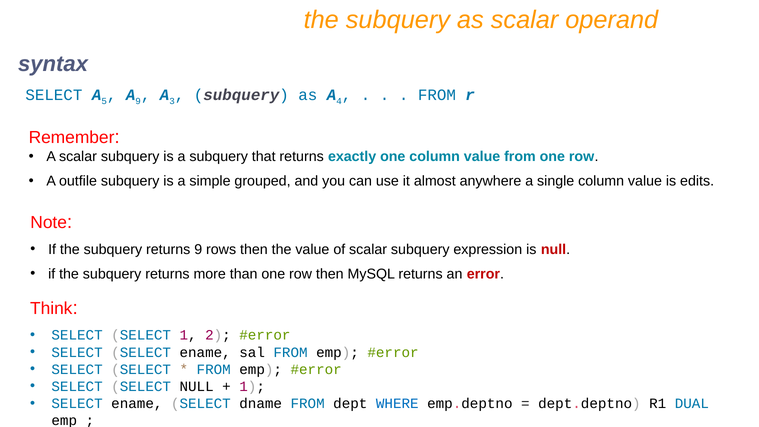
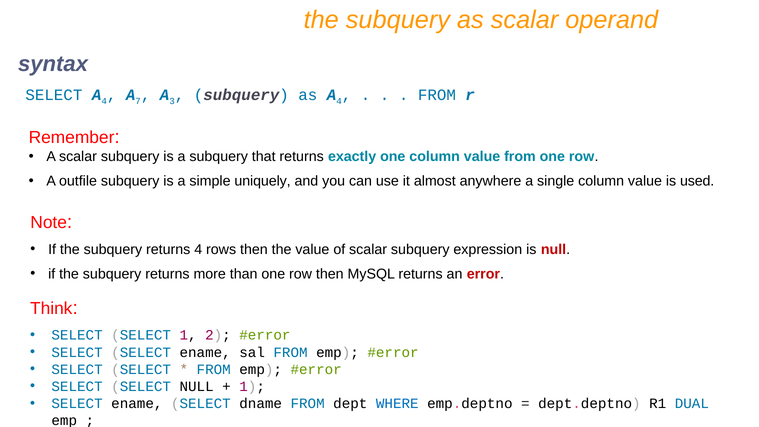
SELECT A 5: 5 -> 4
A 9: 9 -> 7
grouped: grouped -> uniquely
edits: edits -> used
returns 9: 9 -> 4
